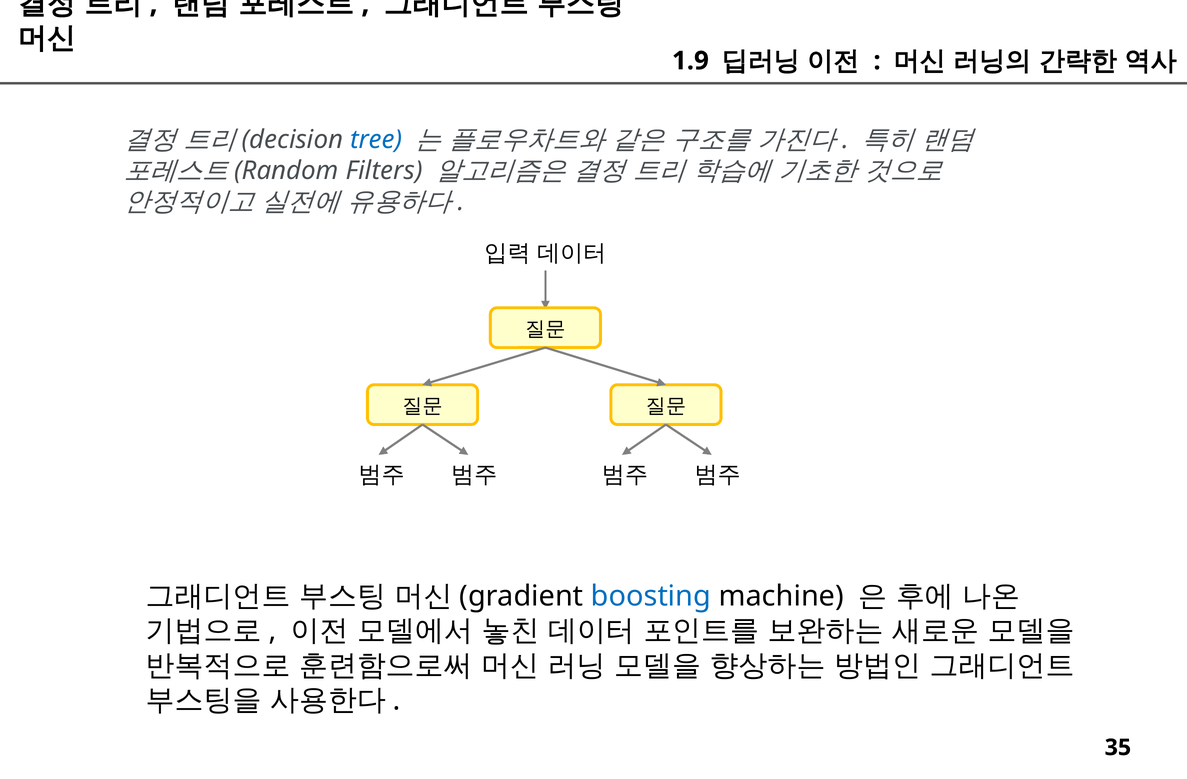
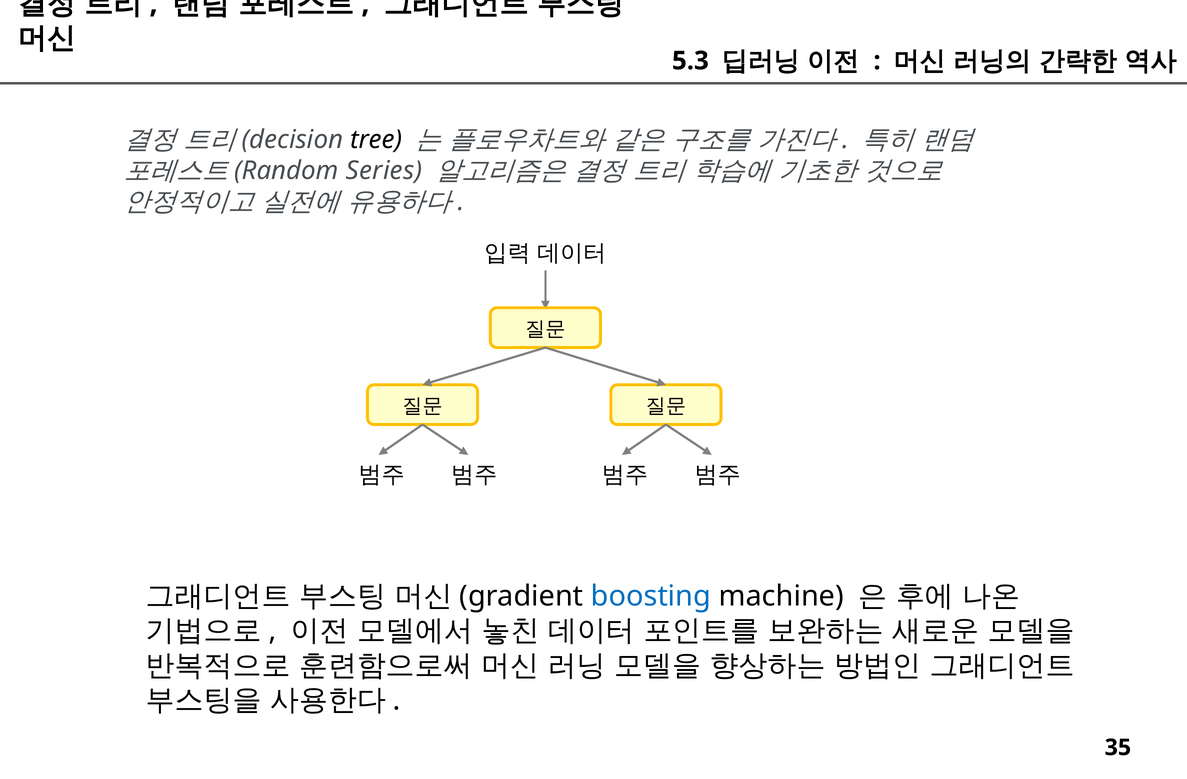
1.9: 1.9 -> 5.3
tree colour: blue -> black
Filters: Filters -> Series
